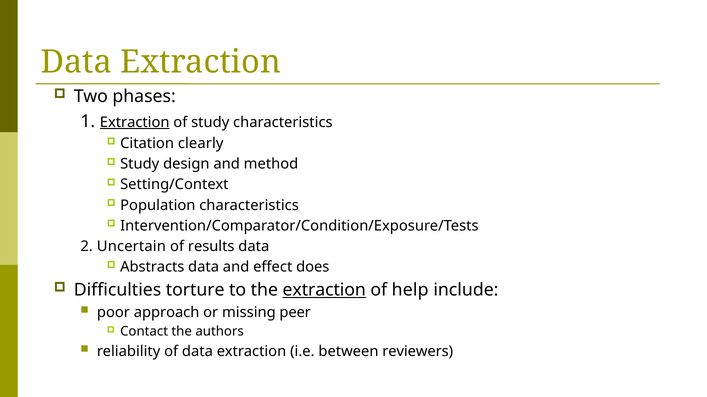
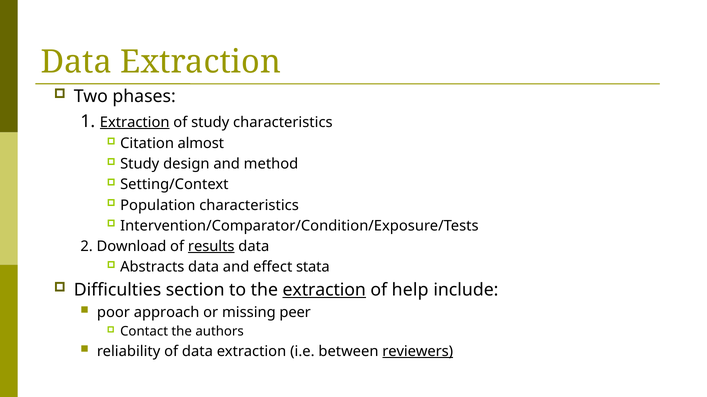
clearly: clearly -> almost
Uncertain: Uncertain -> Download
results underline: none -> present
does: does -> stata
torture: torture -> section
reviewers underline: none -> present
